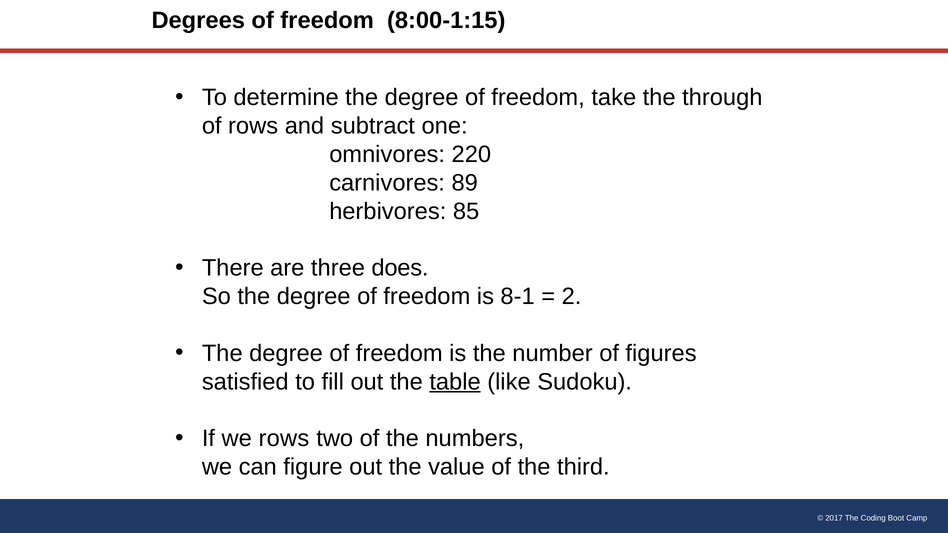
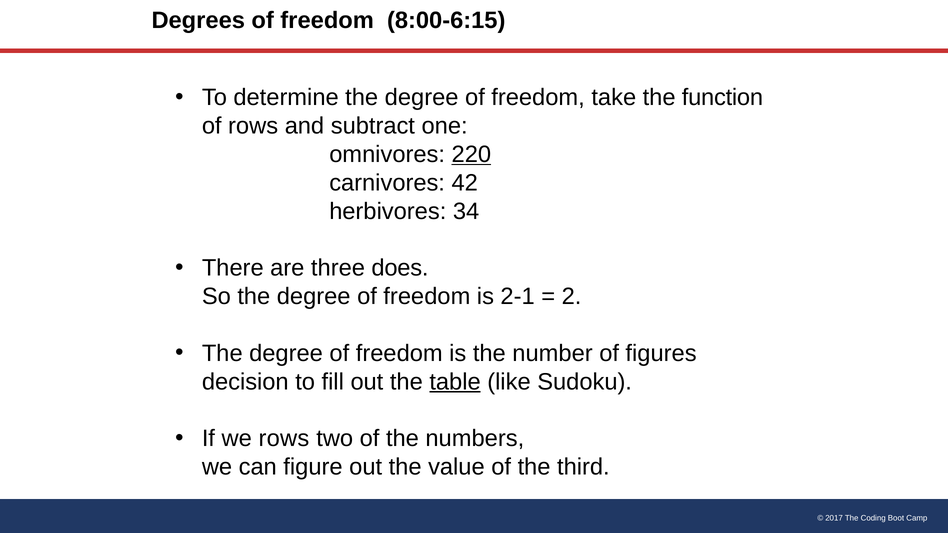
8:00-1:15: 8:00-1:15 -> 8:00-6:15
through: through -> function
220 underline: none -> present
89: 89 -> 42
85: 85 -> 34
8-1: 8-1 -> 2-1
satisfied: satisfied -> decision
